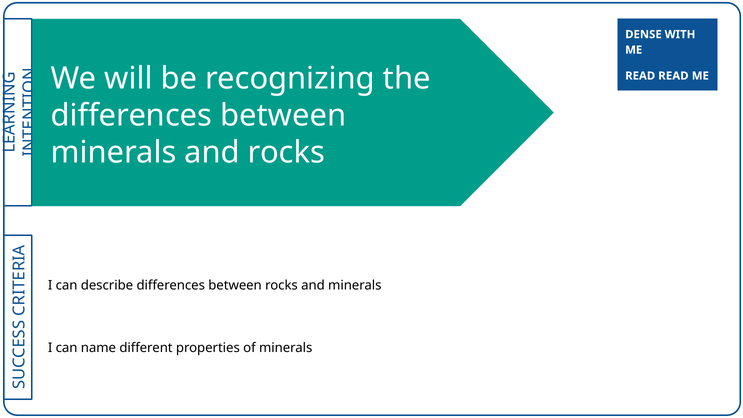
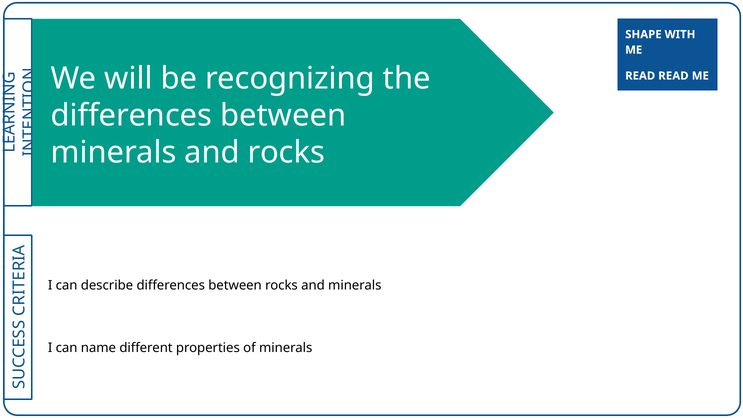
DENSE: DENSE -> SHAPE
